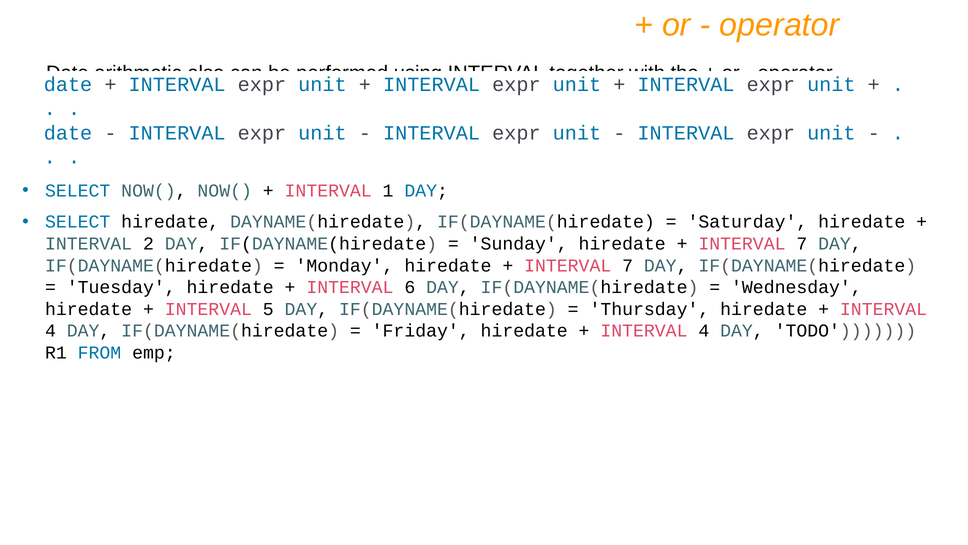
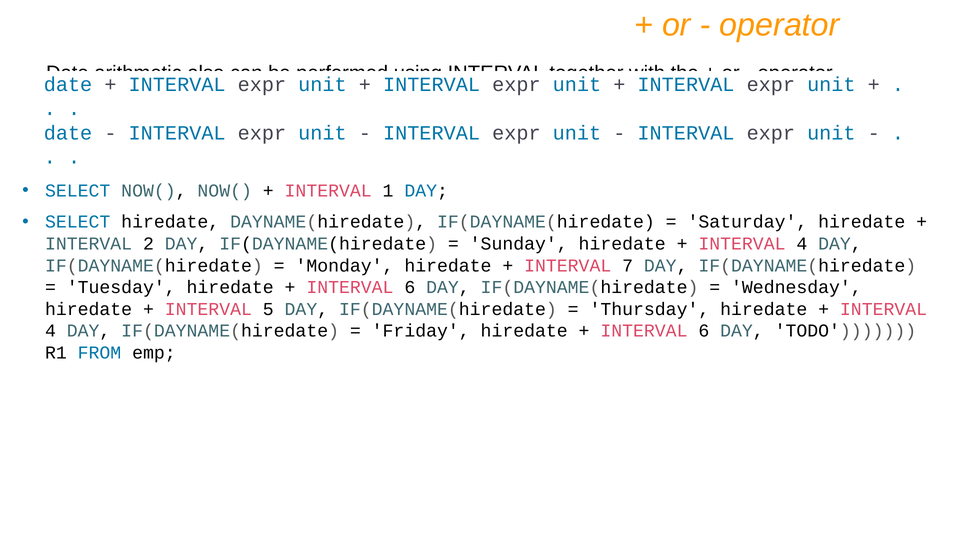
7 at (802, 244): 7 -> 4
4 at (704, 331): 4 -> 6
